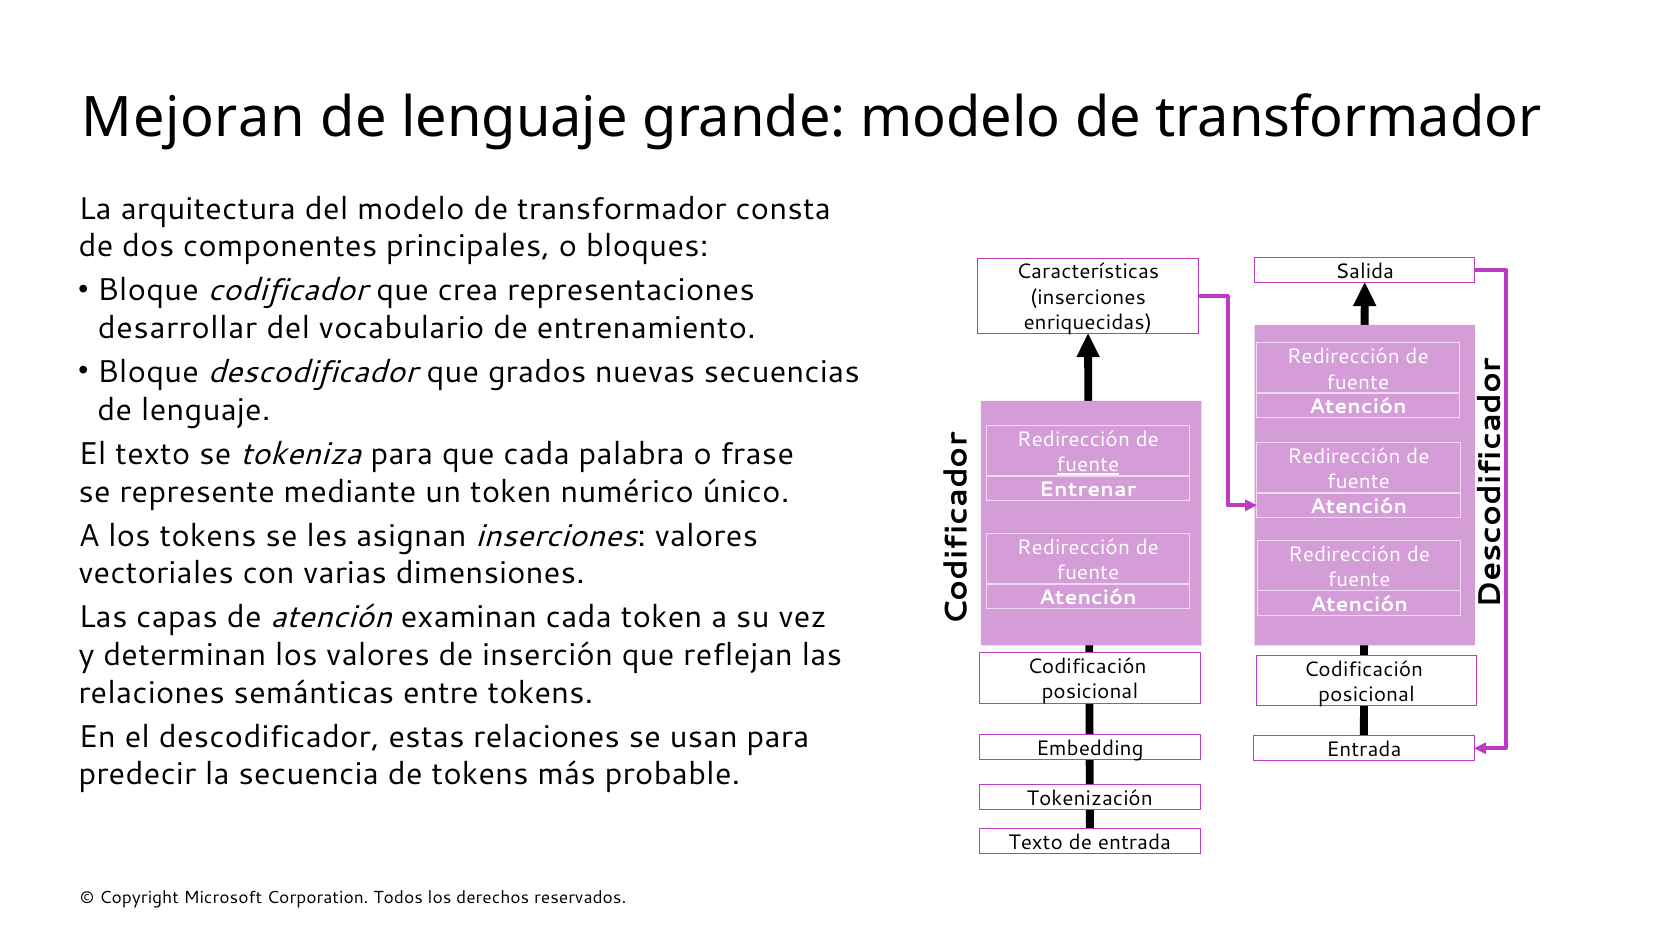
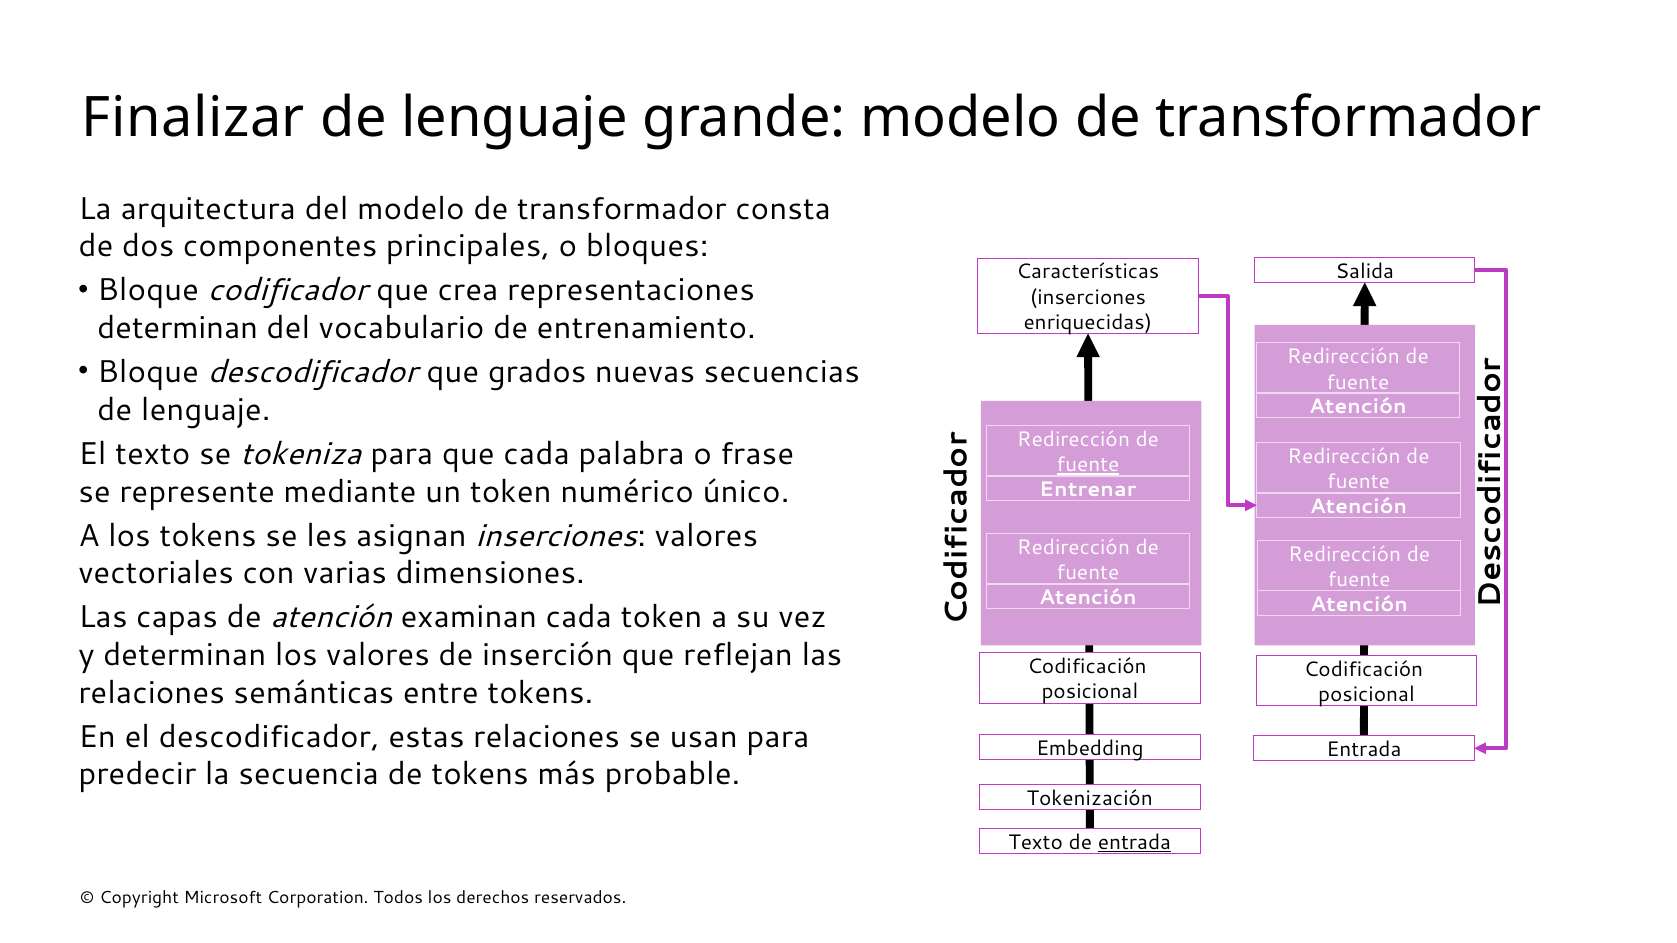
Mejoran: Mejoran -> Finalizar
desarrollar at (177, 328): desarrollar -> determinan
entrada at (1134, 843) underline: none -> present
